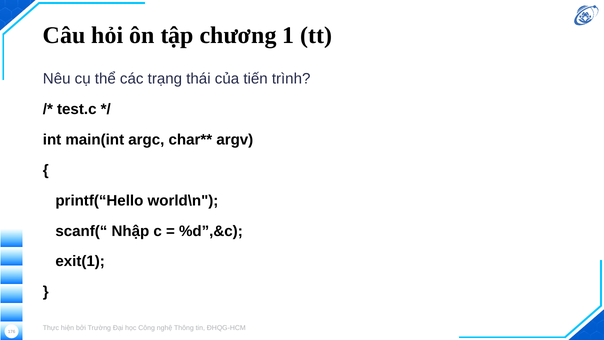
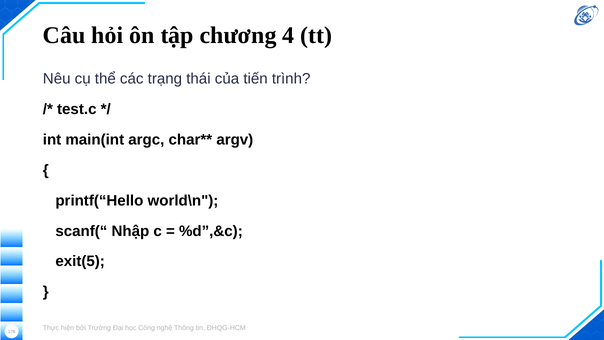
1: 1 -> 4
exit(1: exit(1 -> exit(5
